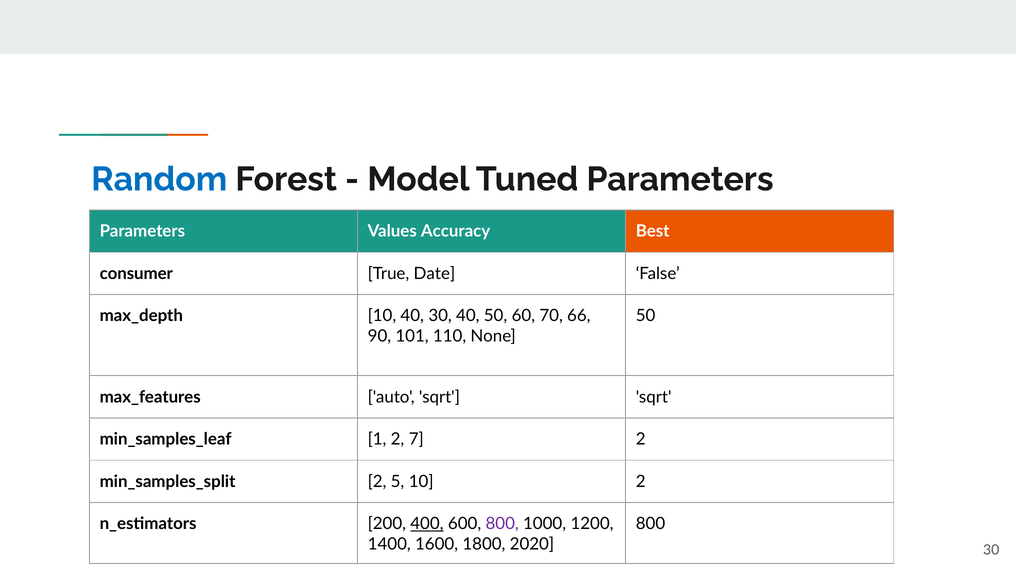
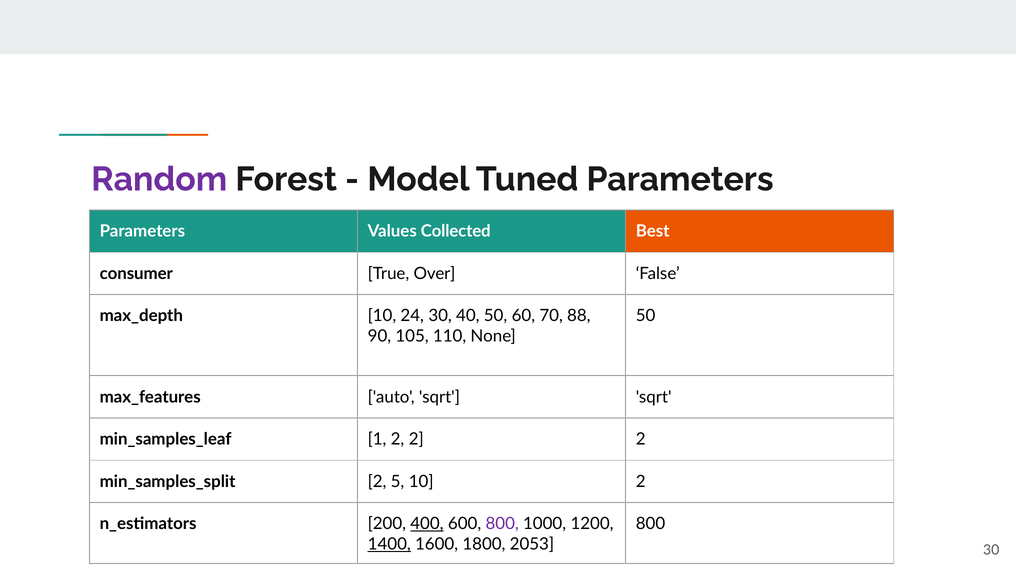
Random colour: blue -> purple
Accuracy: Accuracy -> Collected
Date: Date -> Over
10 40: 40 -> 24
66: 66 -> 88
101: 101 -> 105
1 2 7: 7 -> 2
1400 underline: none -> present
2020: 2020 -> 2053
